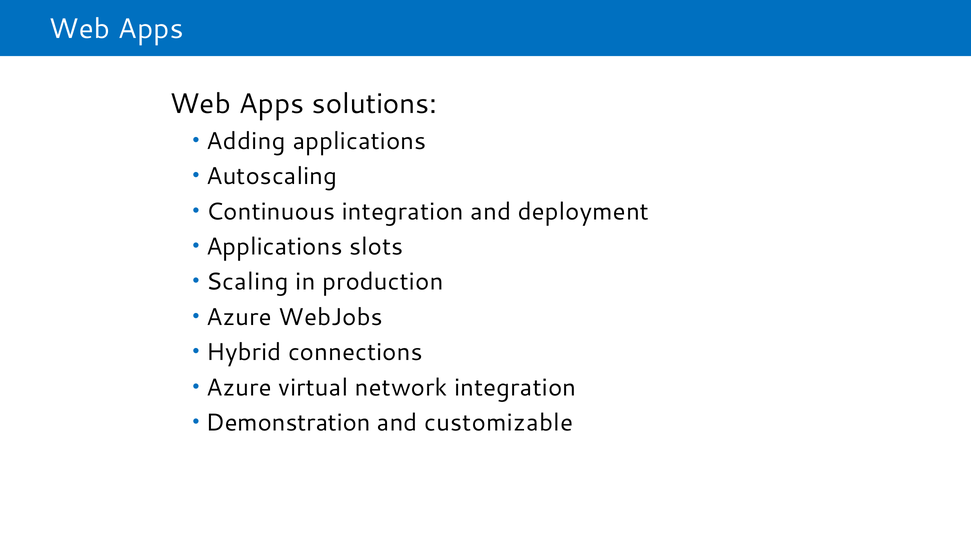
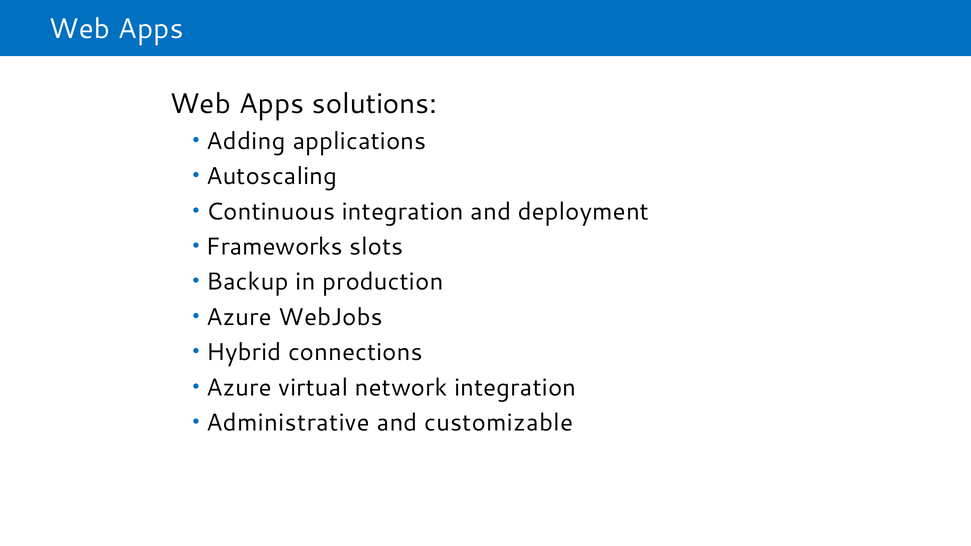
Applications at (274, 247): Applications -> Frameworks
Scaling: Scaling -> Backup
Demonstration: Demonstration -> Administrative
